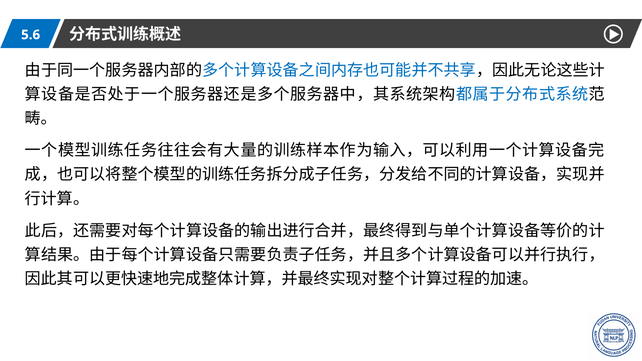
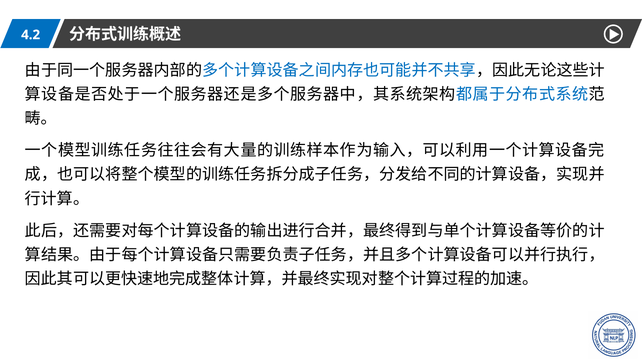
5.6: 5.6 -> 4.2
